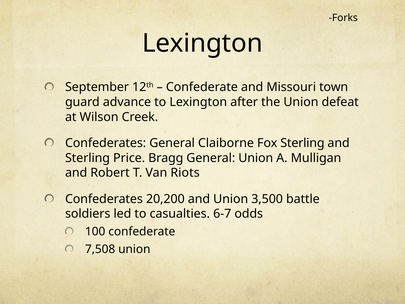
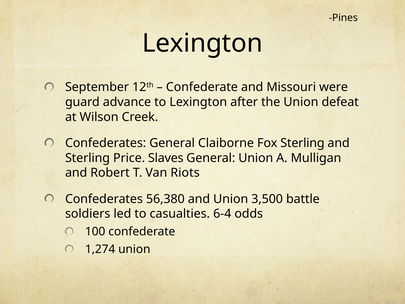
Forks: Forks -> Pines
town: town -> were
Bragg: Bragg -> Slaves
20,200: 20,200 -> 56,380
6-7: 6-7 -> 6-4
7,508: 7,508 -> 1,274
